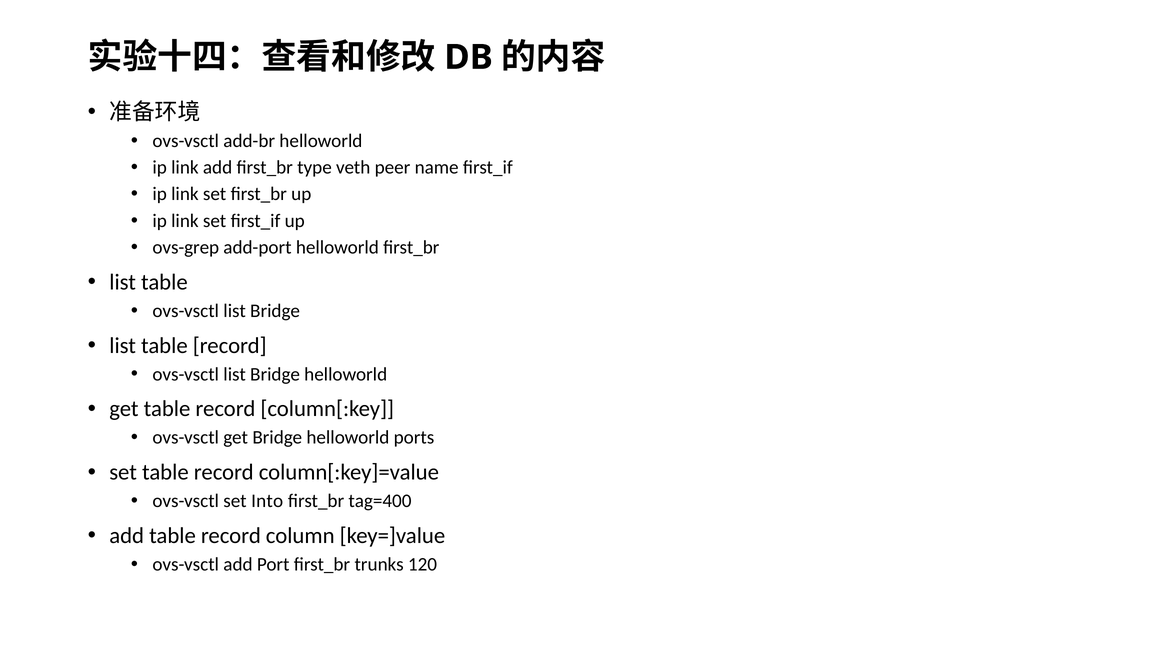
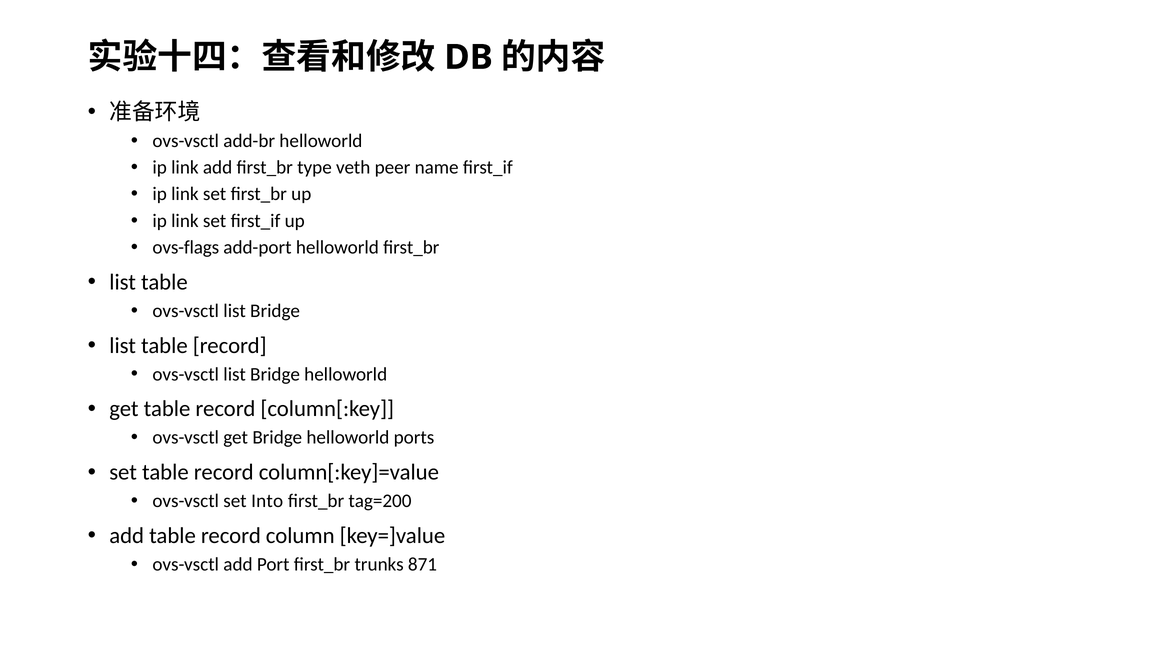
ovs-grep: ovs-grep -> ovs-flags
tag=400: tag=400 -> tag=200
120: 120 -> 871
